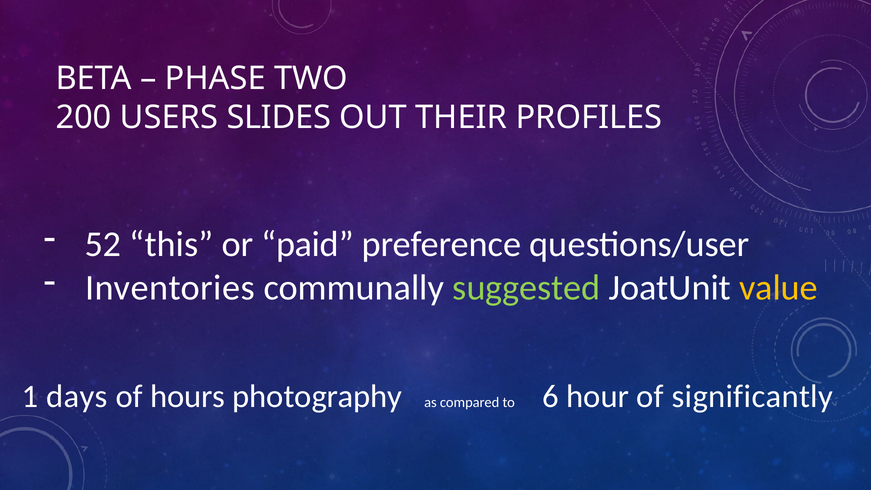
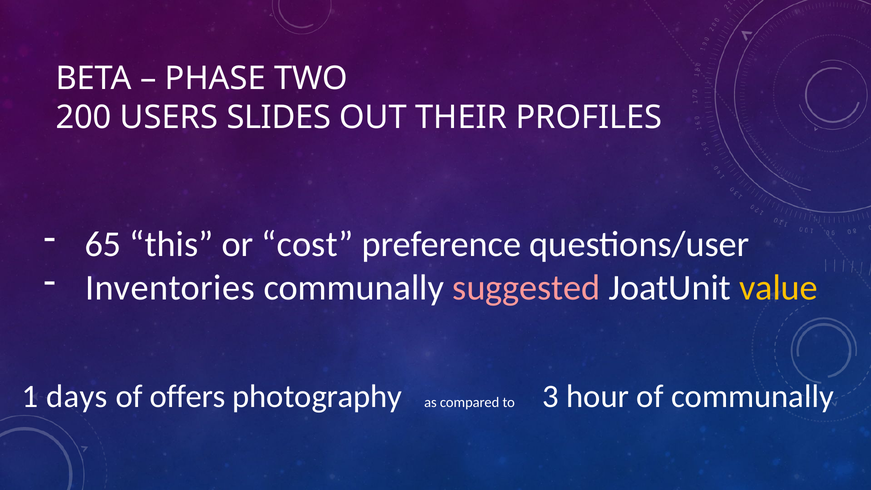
52: 52 -> 65
paid: paid -> cost
suggested colour: light green -> pink
hours: hours -> offers
6: 6 -> 3
of significantly: significantly -> communally
